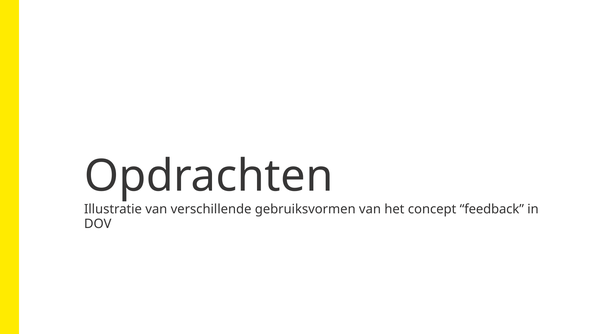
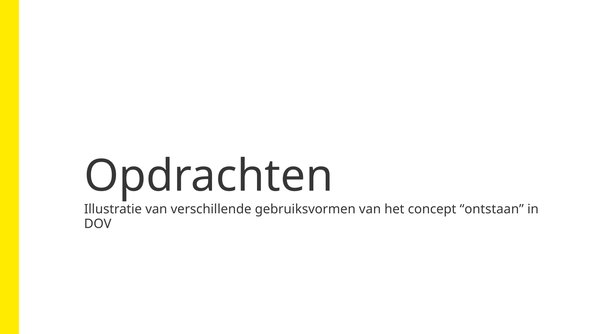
feedback: feedback -> ontstaan
